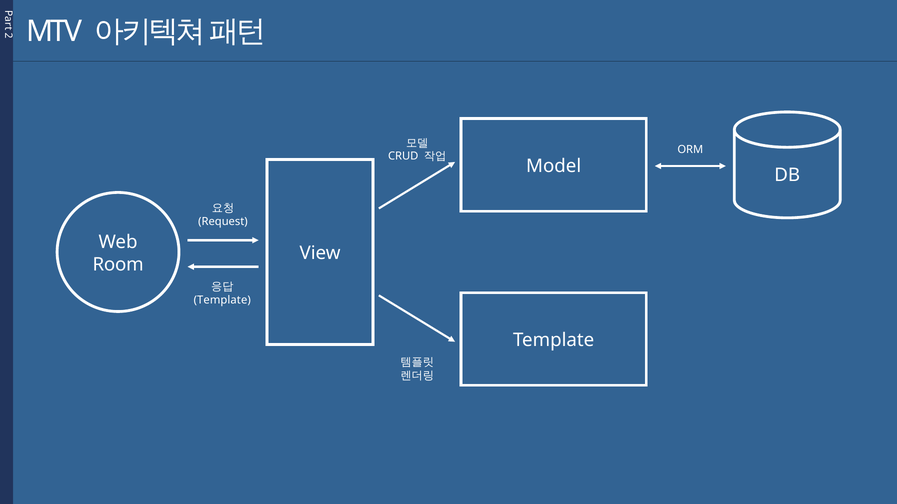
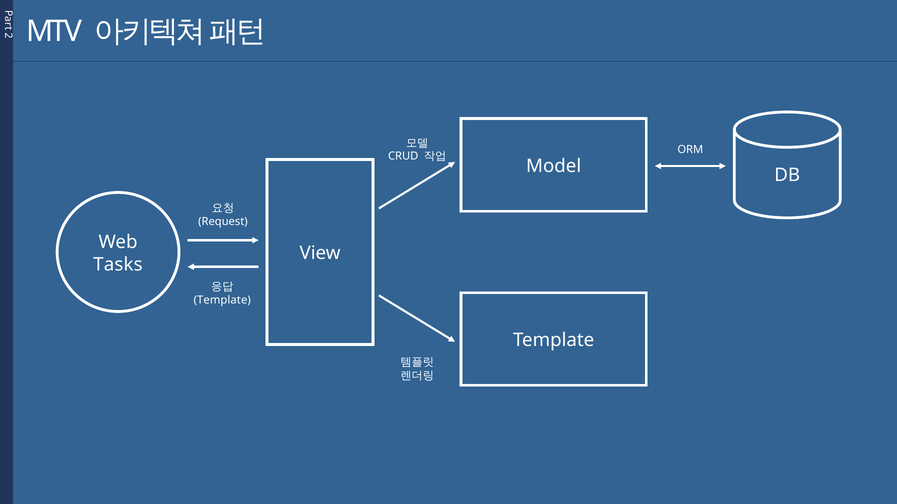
Room: Room -> Tasks
